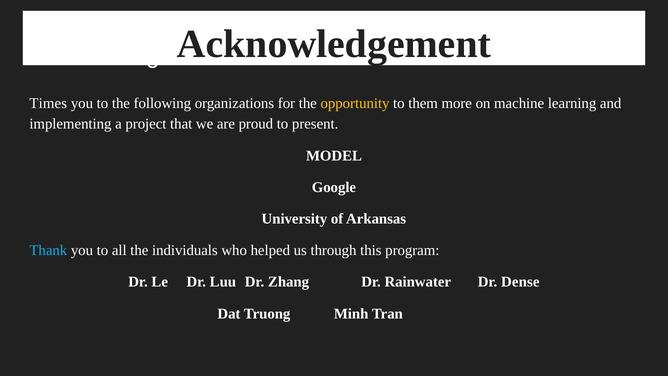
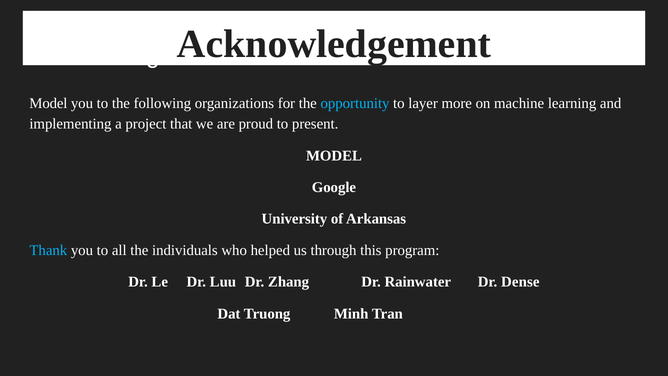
Times at (48, 103): Times -> Model
opportunity colour: yellow -> light blue
them: them -> layer
